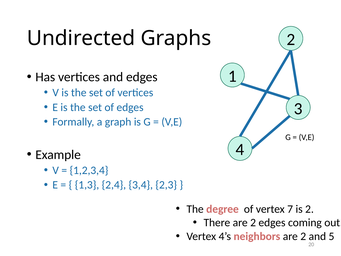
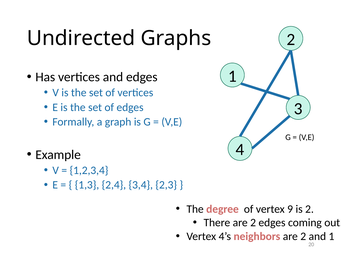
7: 7 -> 9
and 5: 5 -> 1
